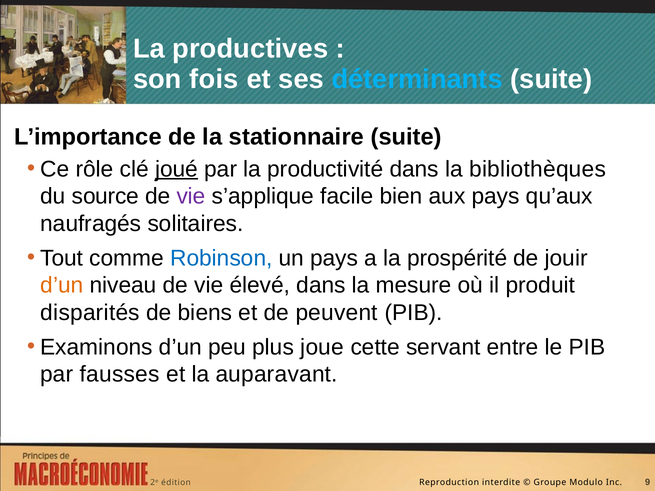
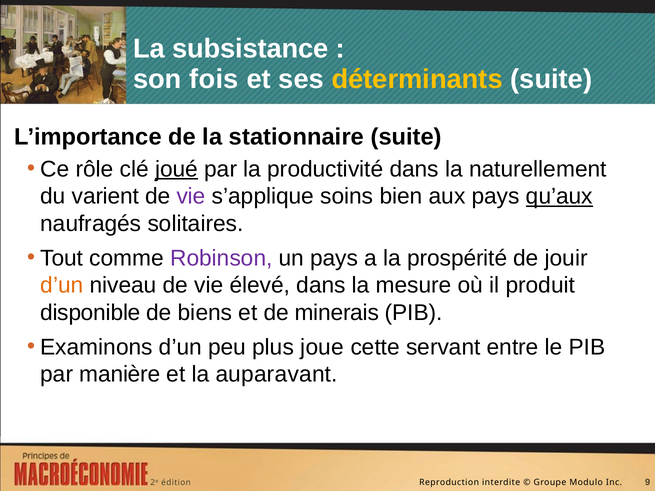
productives: productives -> subsistance
déterminants colour: light blue -> yellow
bibliothèques: bibliothèques -> naturellement
source: source -> varient
facile: facile -> soins
qu’aux underline: none -> present
Robinson colour: blue -> purple
disparités: disparités -> disponible
peuvent: peuvent -> minerais
fausses: fausses -> manière
